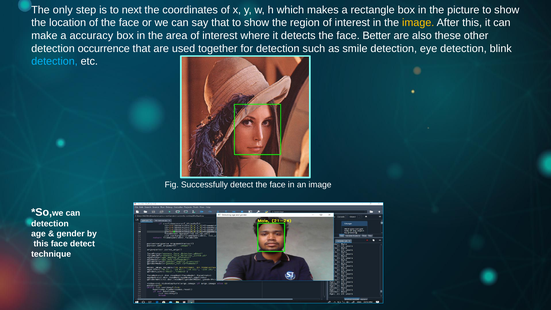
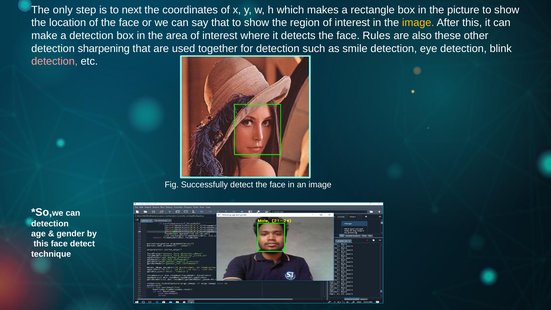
a accuracy: accuracy -> detection
Better: Better -> Rules
occurrence: occurrence -> sharpening
detection at (54, 61) colour: light blue -> pink
